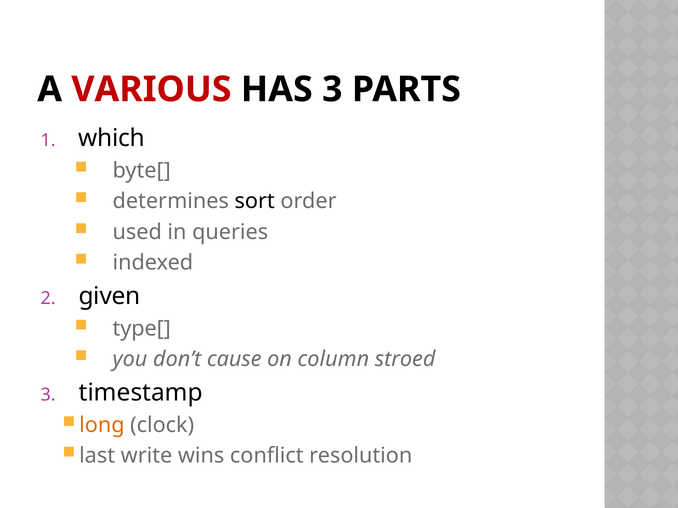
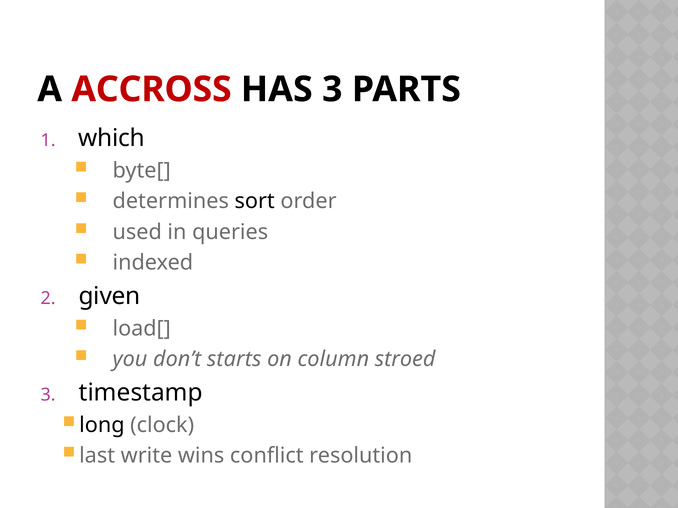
VARIOUS: VARIOUS -> ACCROSS
type[: type[ -> load[
cause: cause -> starts
long colour: orange -> black
